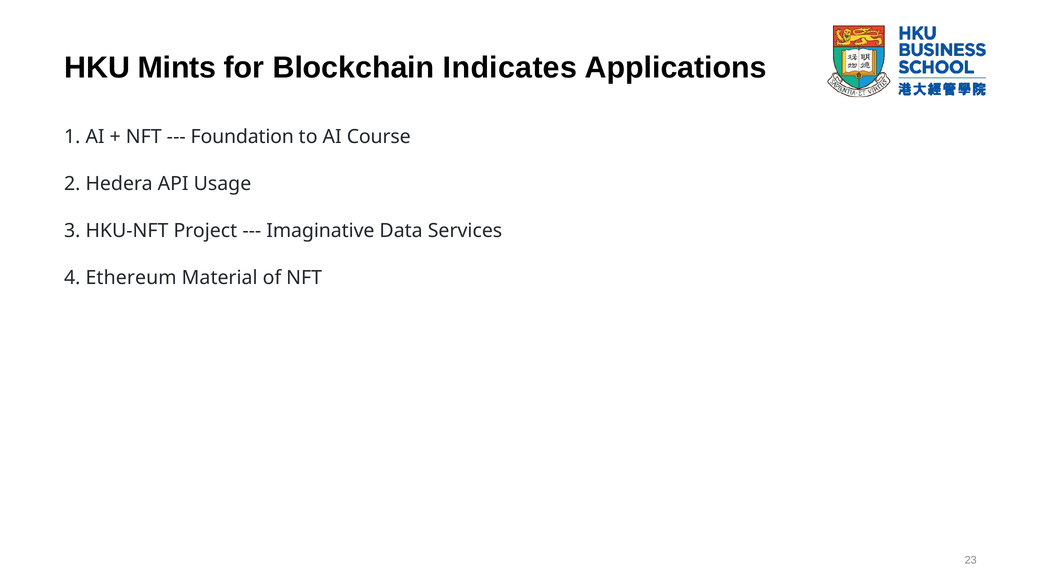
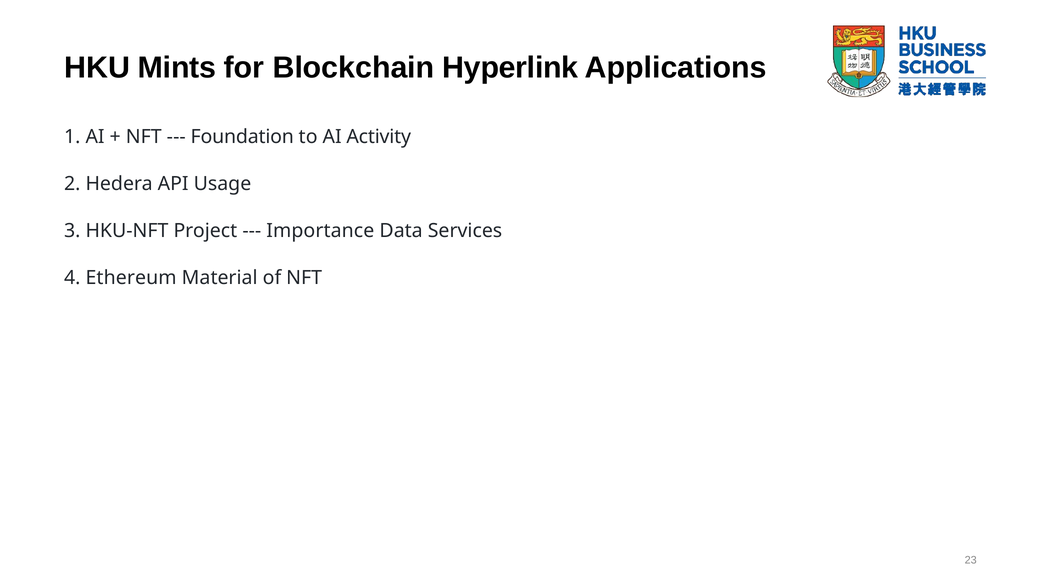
Indicates: Indicates -> Hyperlink
Course: Course -> Activity
Imaginative: Imaginative -> Importance
